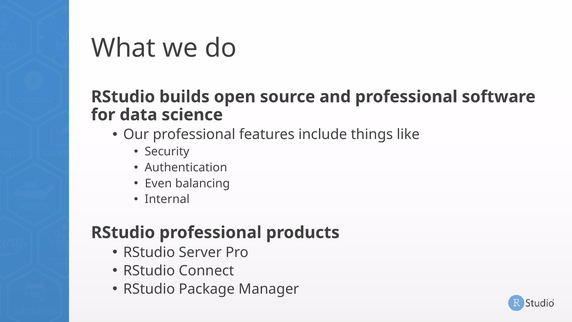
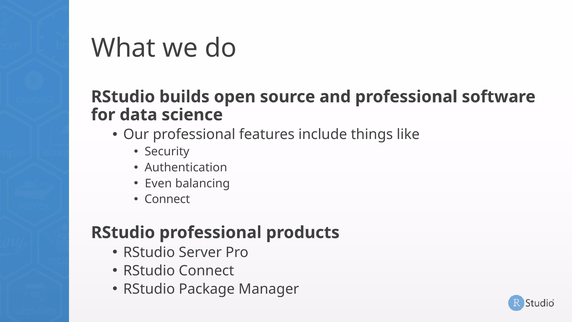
Internal at (167, 199): Internal -> Connect
